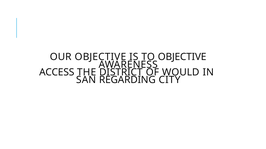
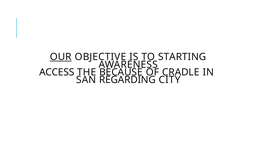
OUR underline: none -> present
TO OBJECTIVE: OBJECTIVE -> STARTING
DISTRICT: DISTRICT -> BECAUSE
WOULD: WOULD -> CRADLE
